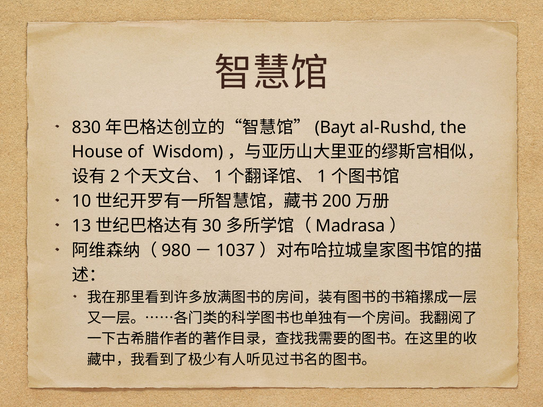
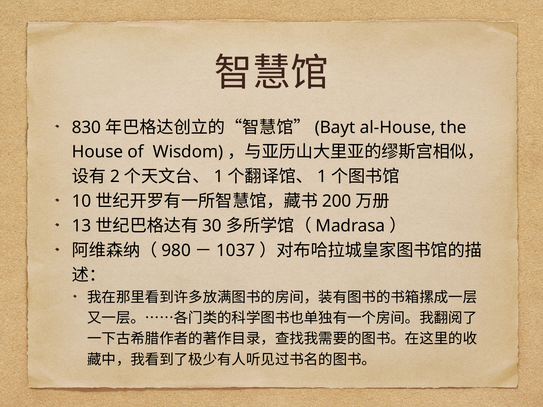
al-Rushd: al-Rushd -> al-House
